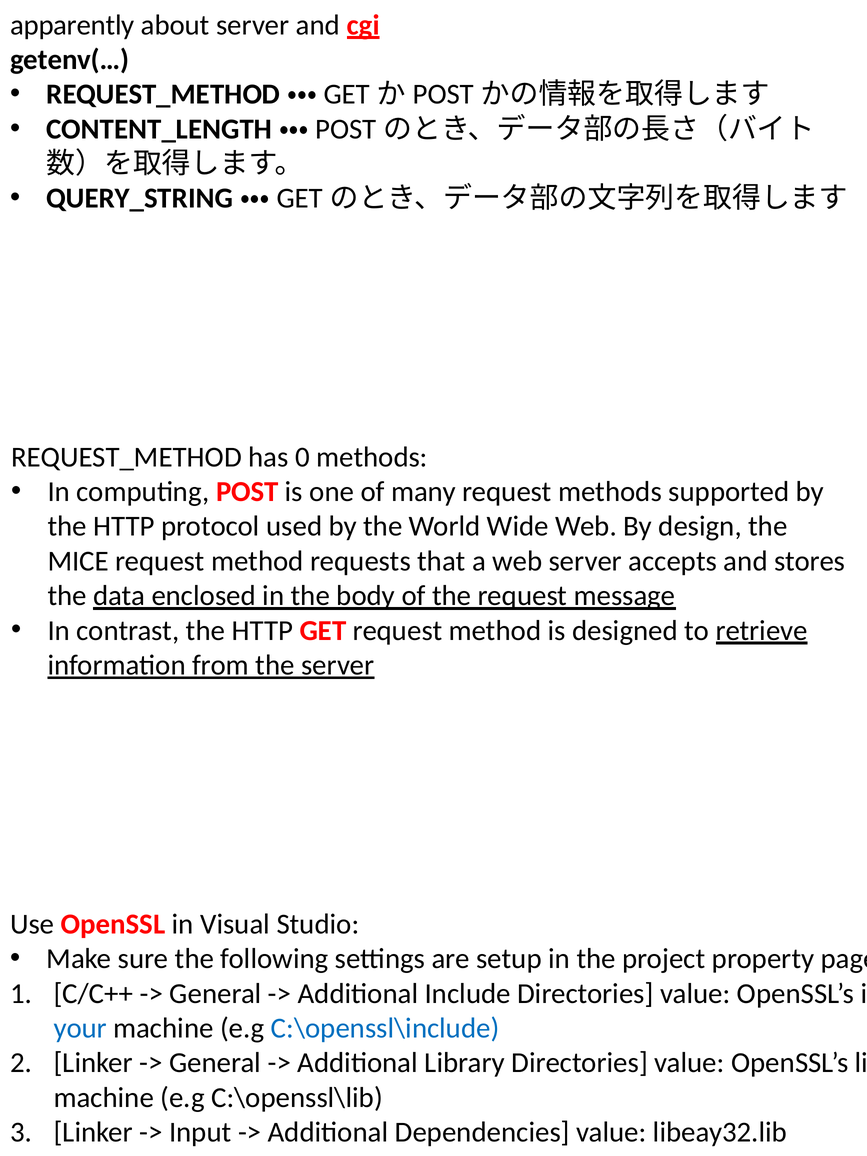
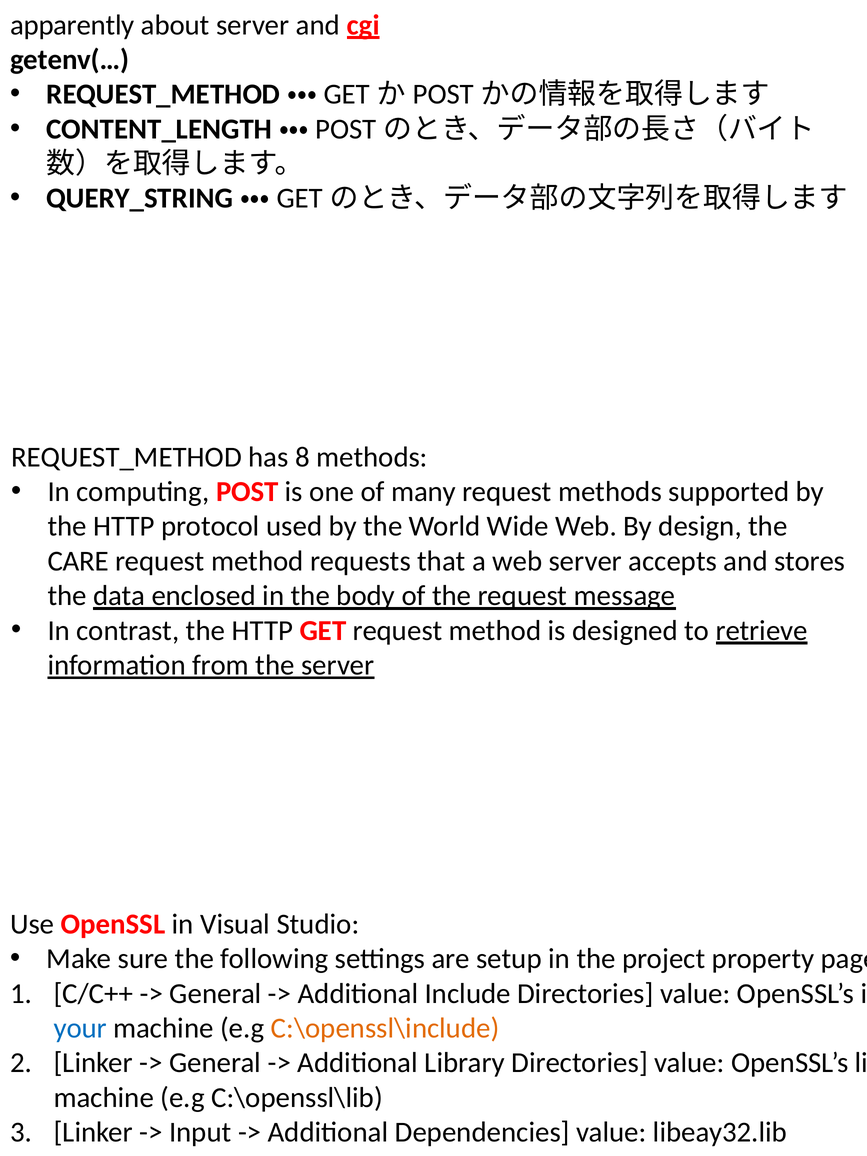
0: 0 -> 8
MICE: MICE -> CARE
C:\openssl\include colour: blue -> orange
